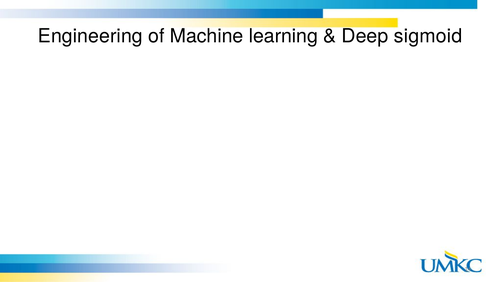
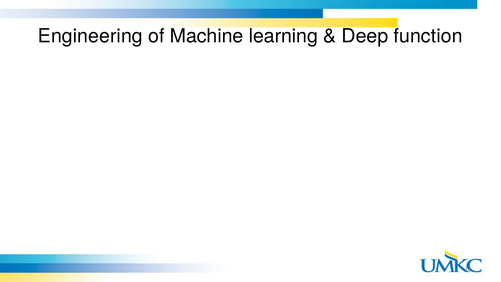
sigmoid: sigmoid -> function
